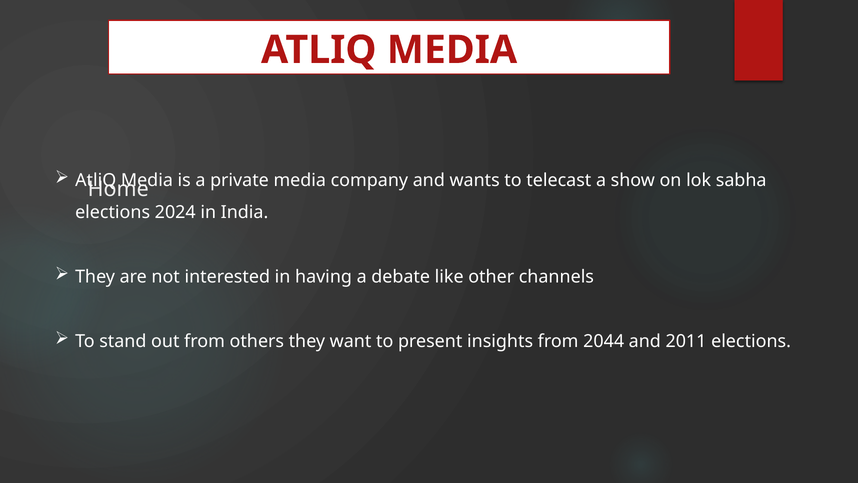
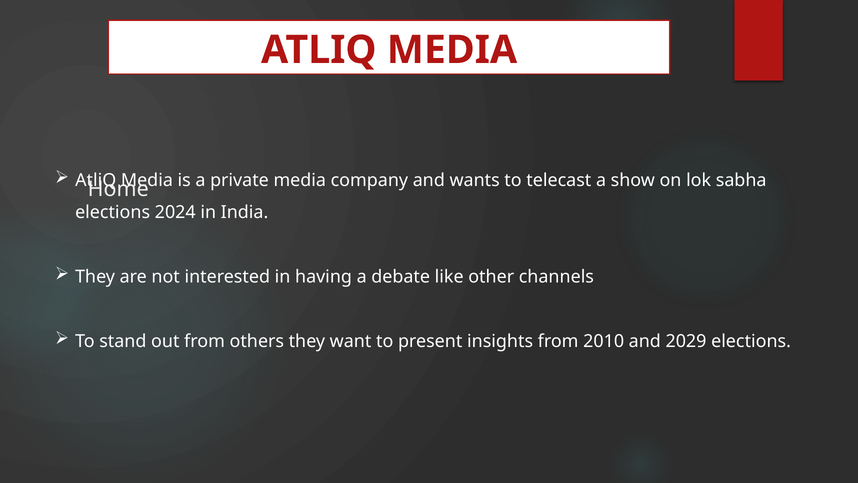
2044: 2044 -> 2010
2011: 2011 -> 2029
